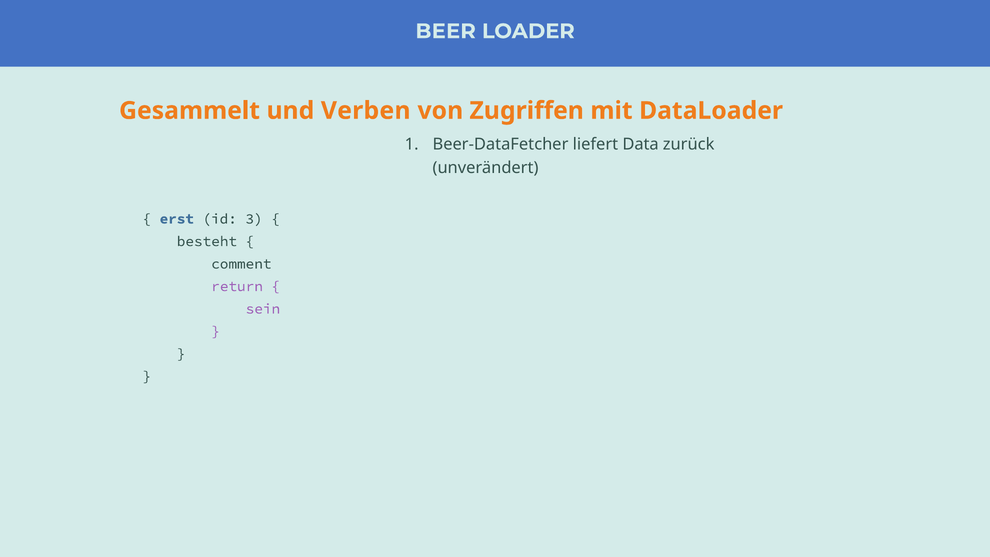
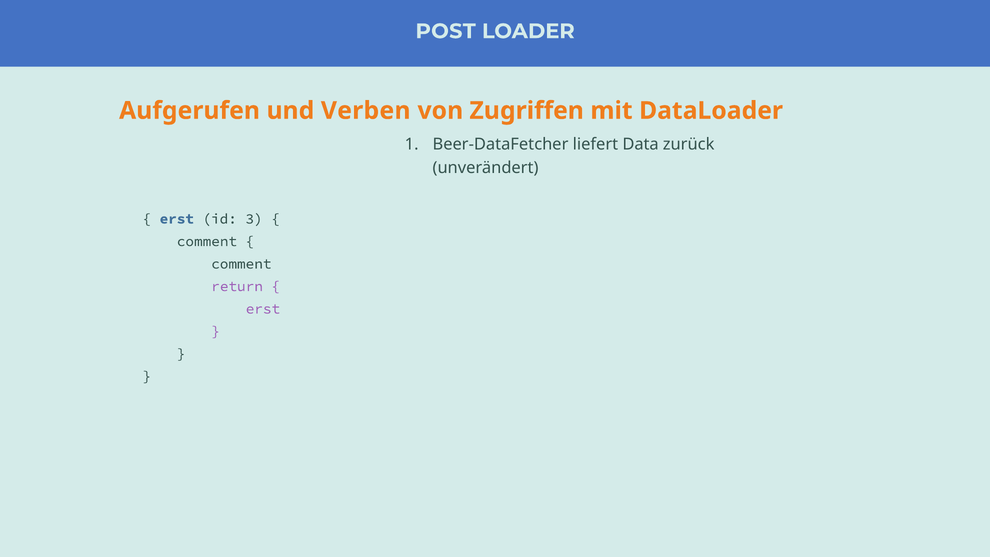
BEER: BEER -> POST
Gesammelt: Gesammelt -> Aufgerufen
besteht at (207, 241): besteht -> comment
sein at (263, 309): sein -> erst
